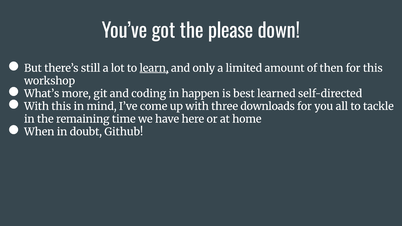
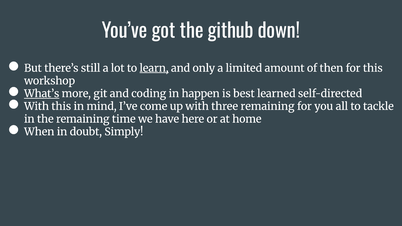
please: please -> github
What’s underline: none -> present
three downloads: downloads -> remaining
Github: Github -> Simply
